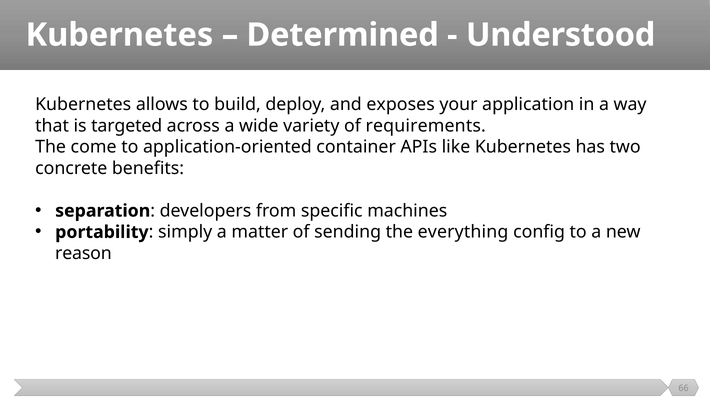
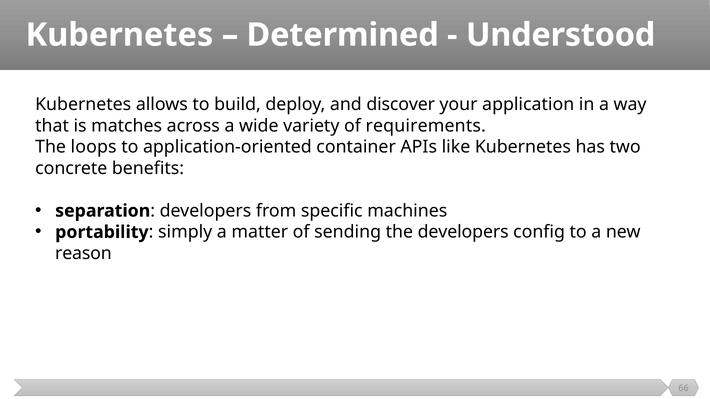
exposes: exposes -> discover
targeted: targeted -> matches
come: come -> loops
the everything: everything -> developers
